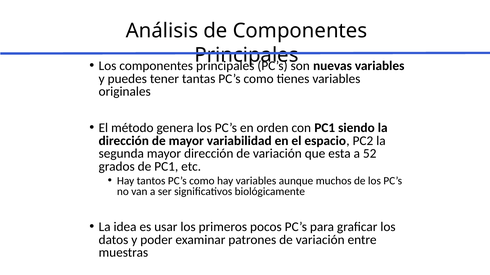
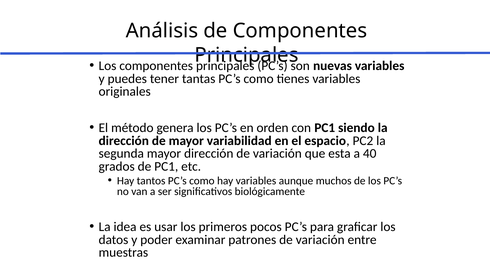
52: 52 -> 40
